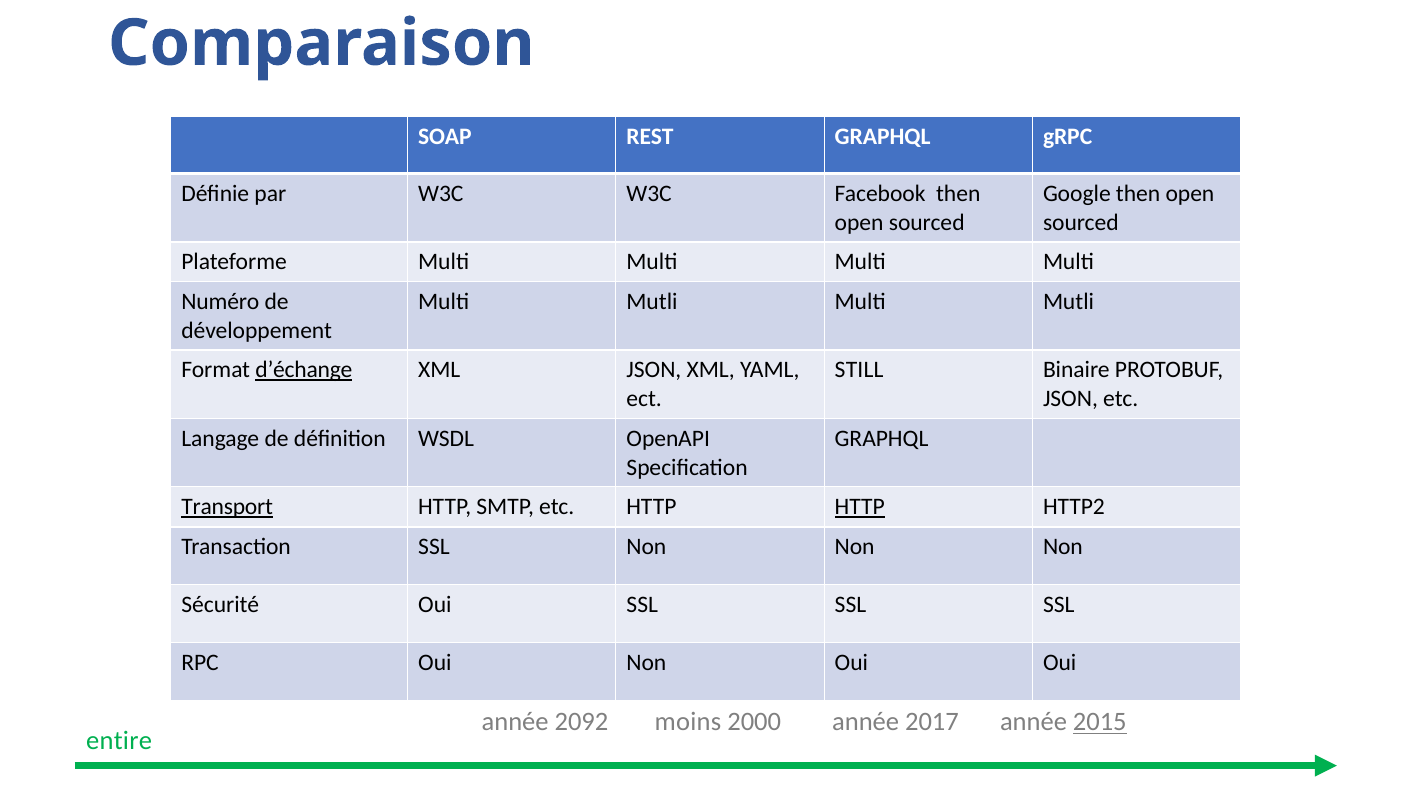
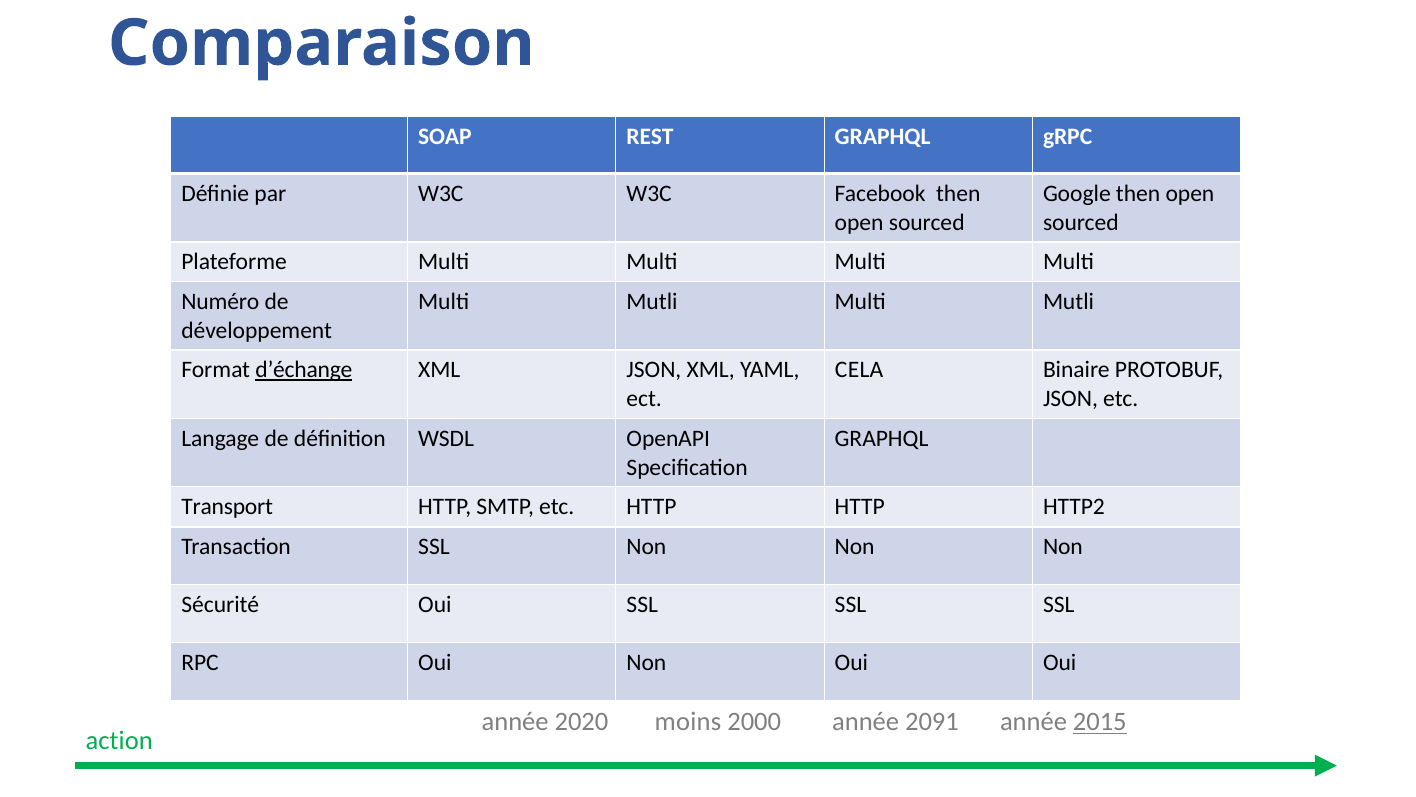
STILL: STILL -> CELA
Transport underline: present -> none
HTTP at (860, 507) underline: present -> none
2092: 2092 -> 2020
2017: 2017 -> 2091
entire: entire -> action
